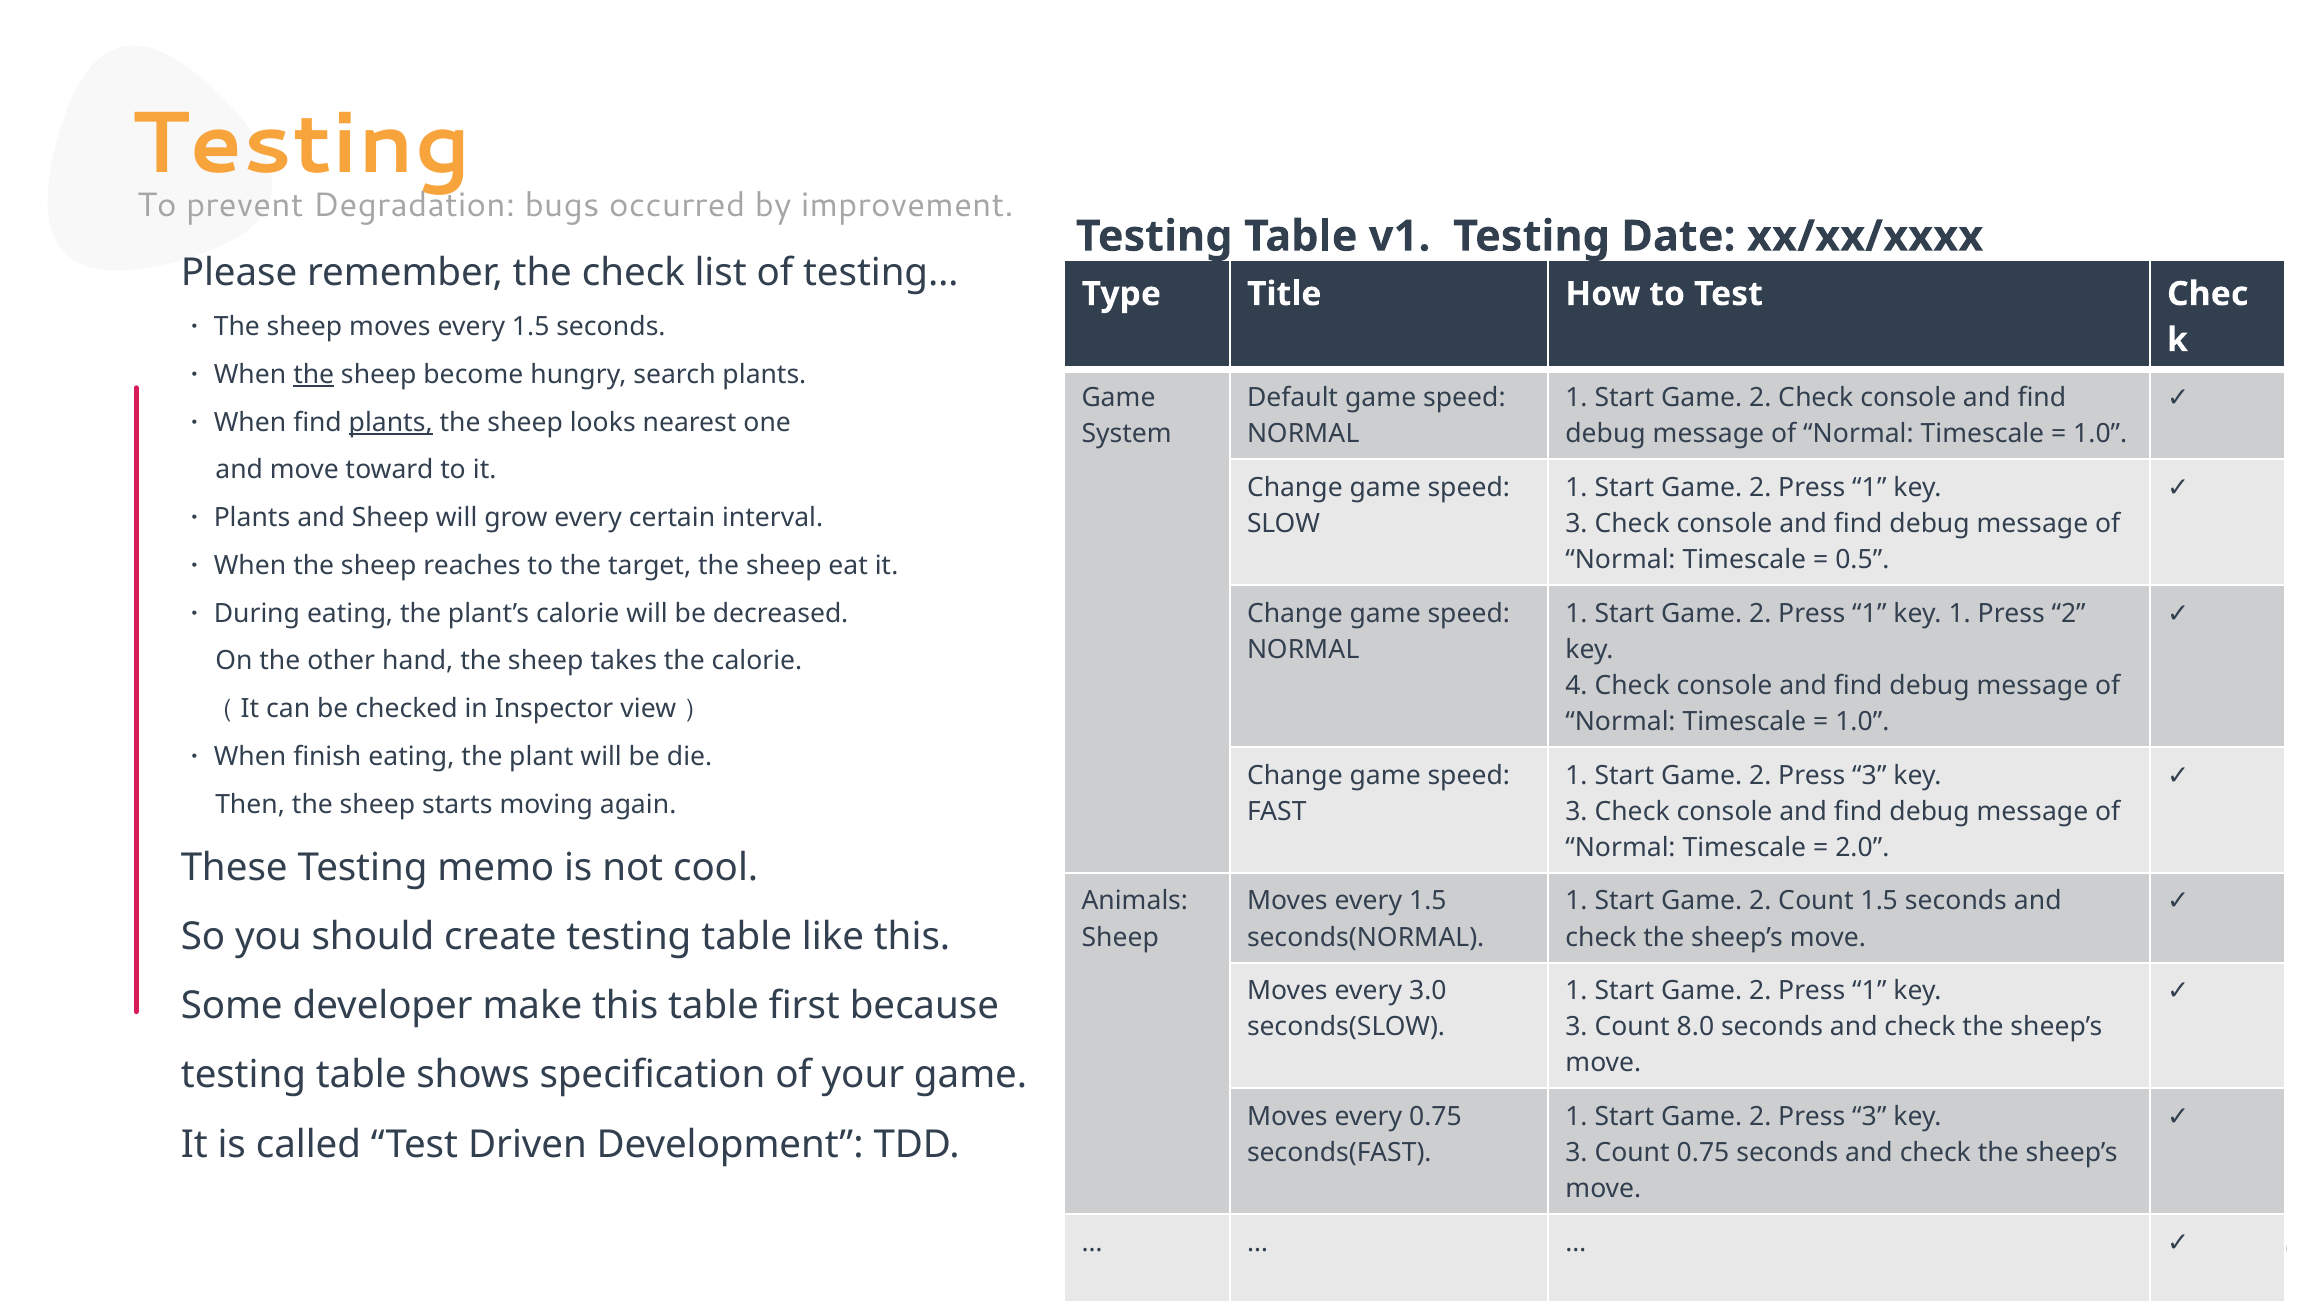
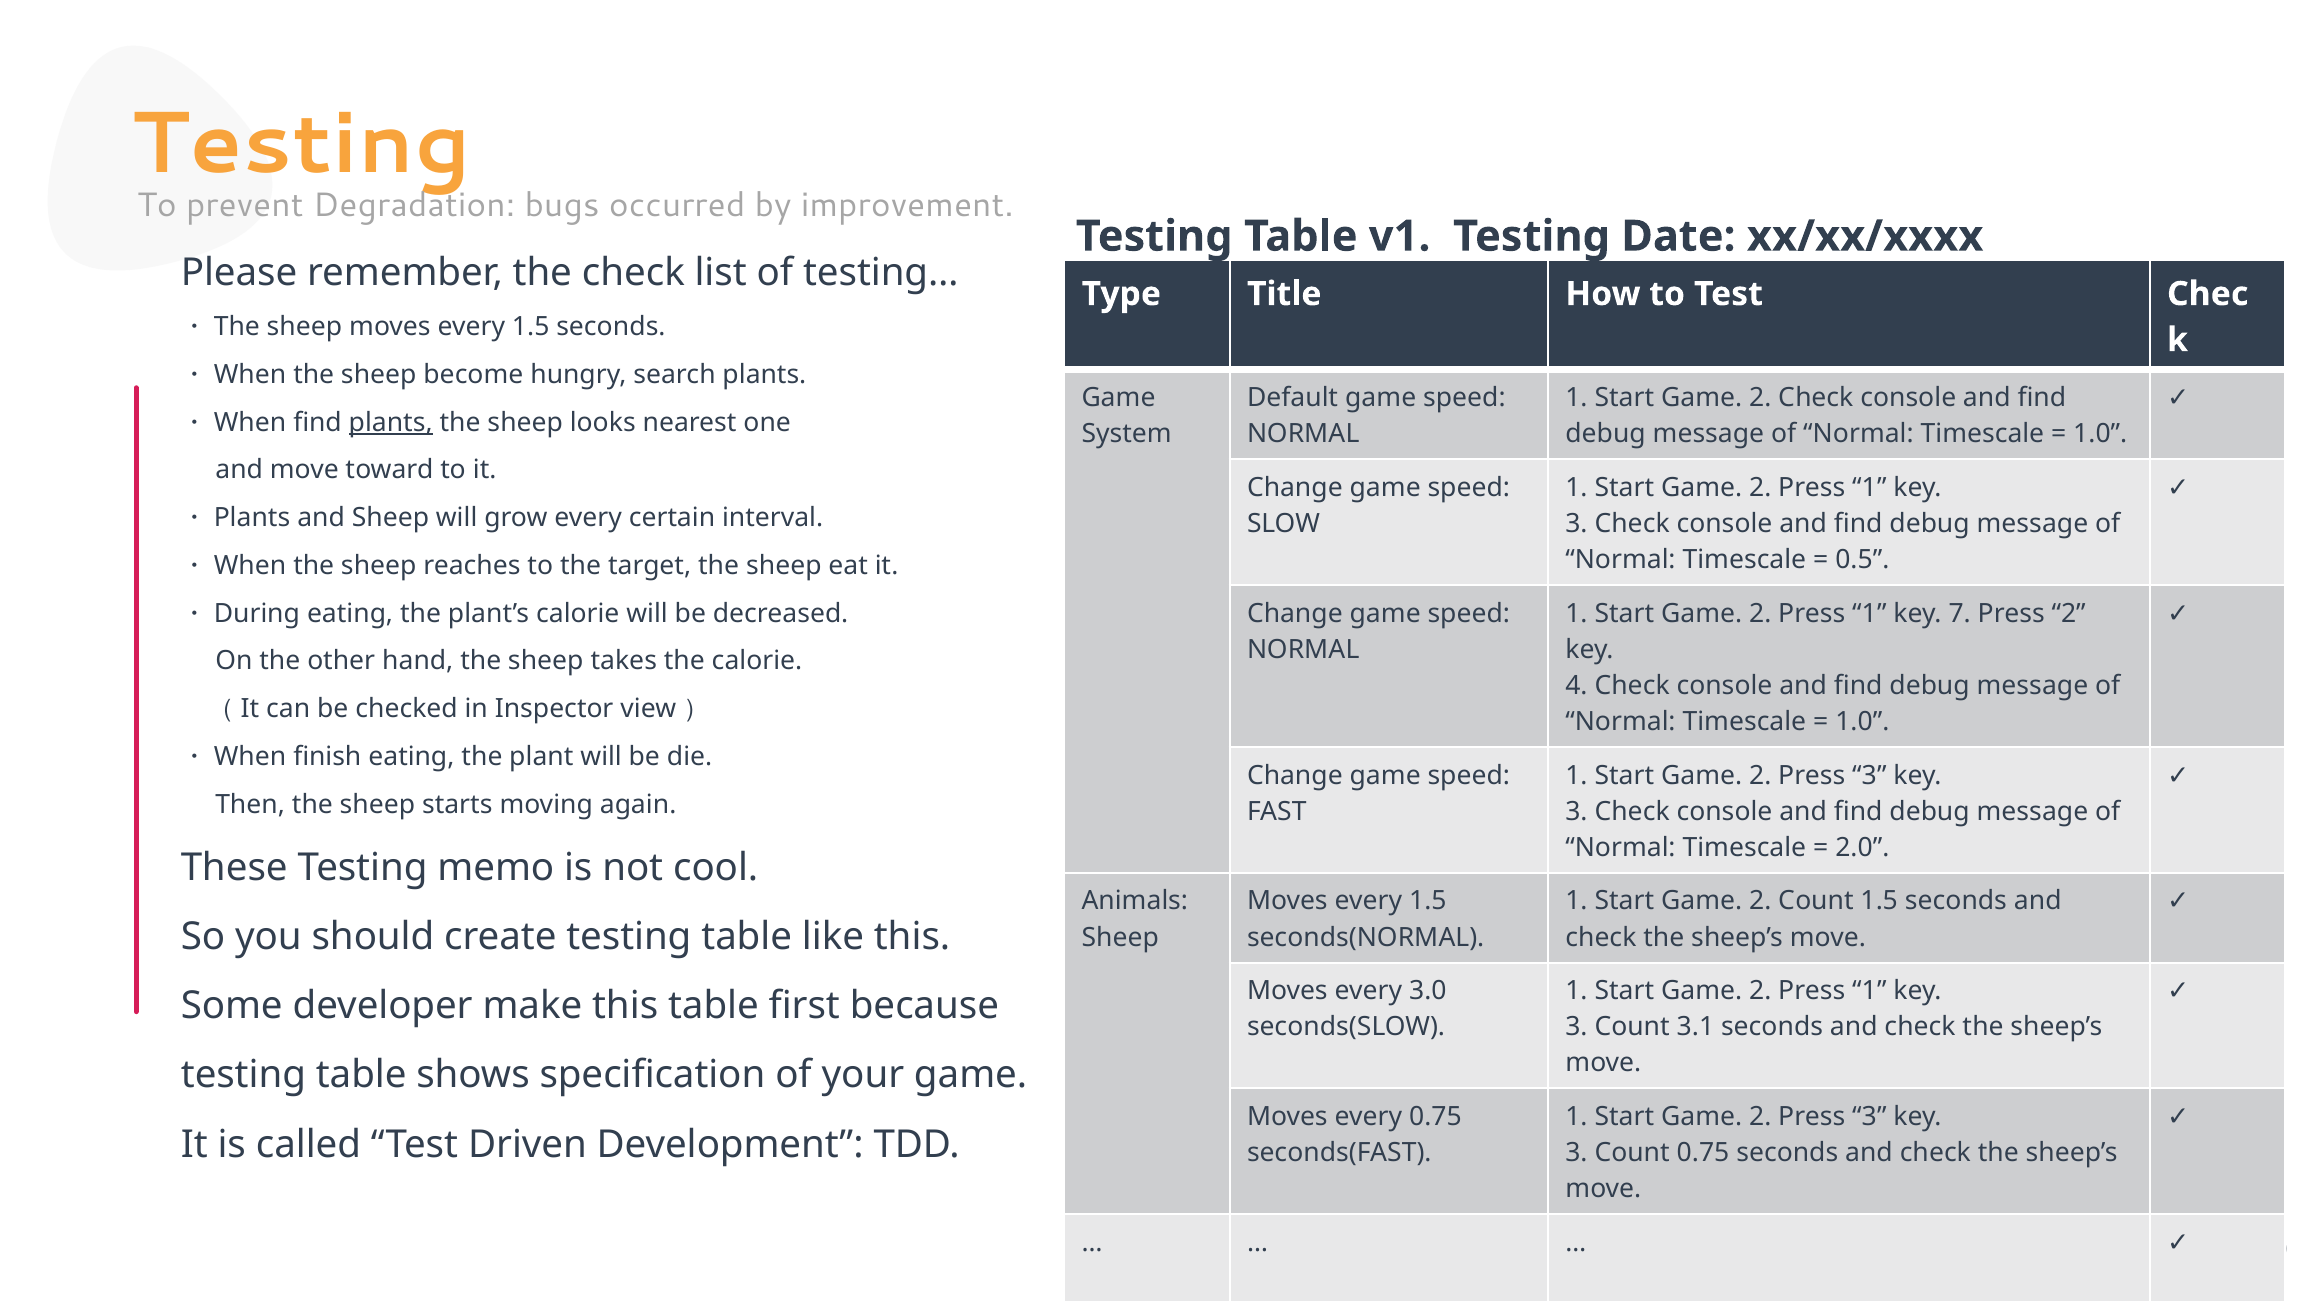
the at (314, 375) underline: present -> none
key 1: 1 -> 7
8.0: 8.0 -> 3.1
